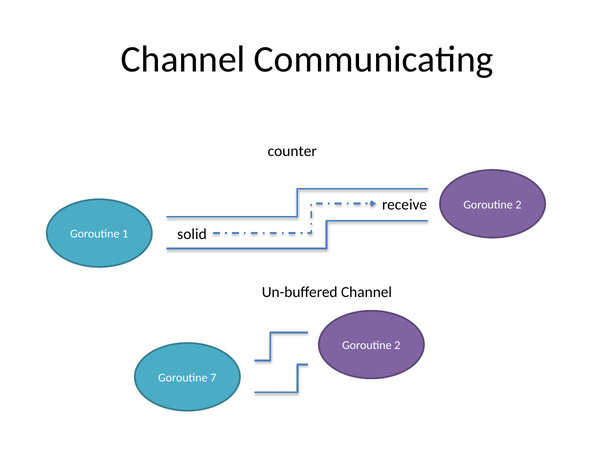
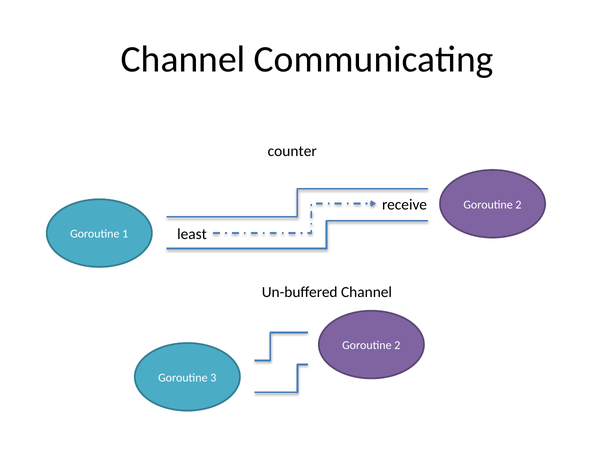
solid: solid -> least
7: 7 -> 3
